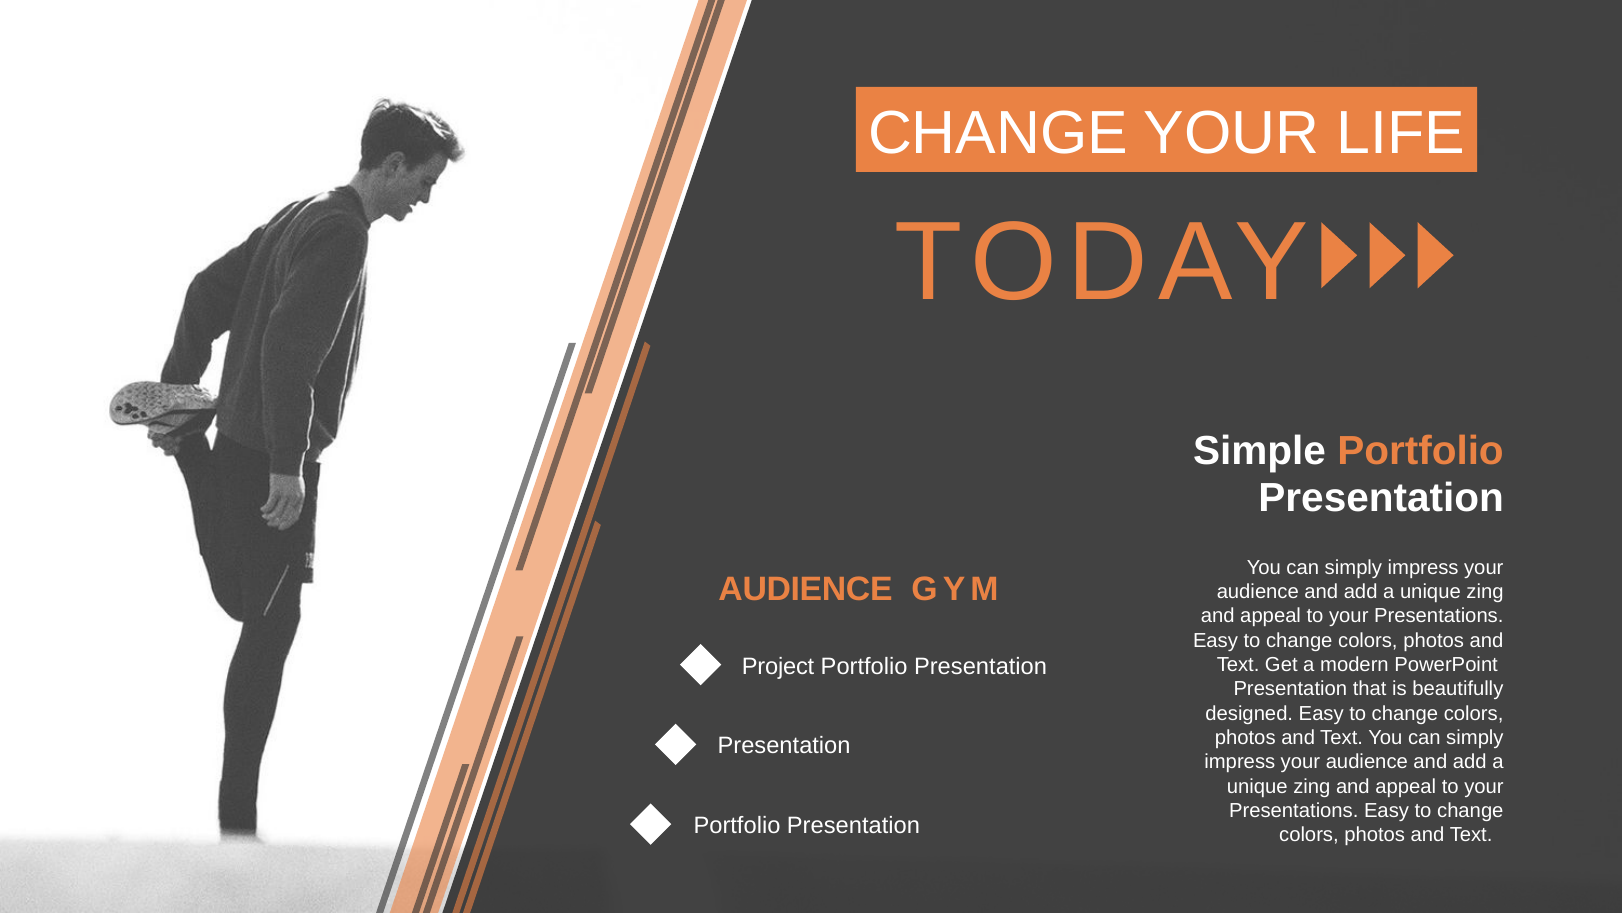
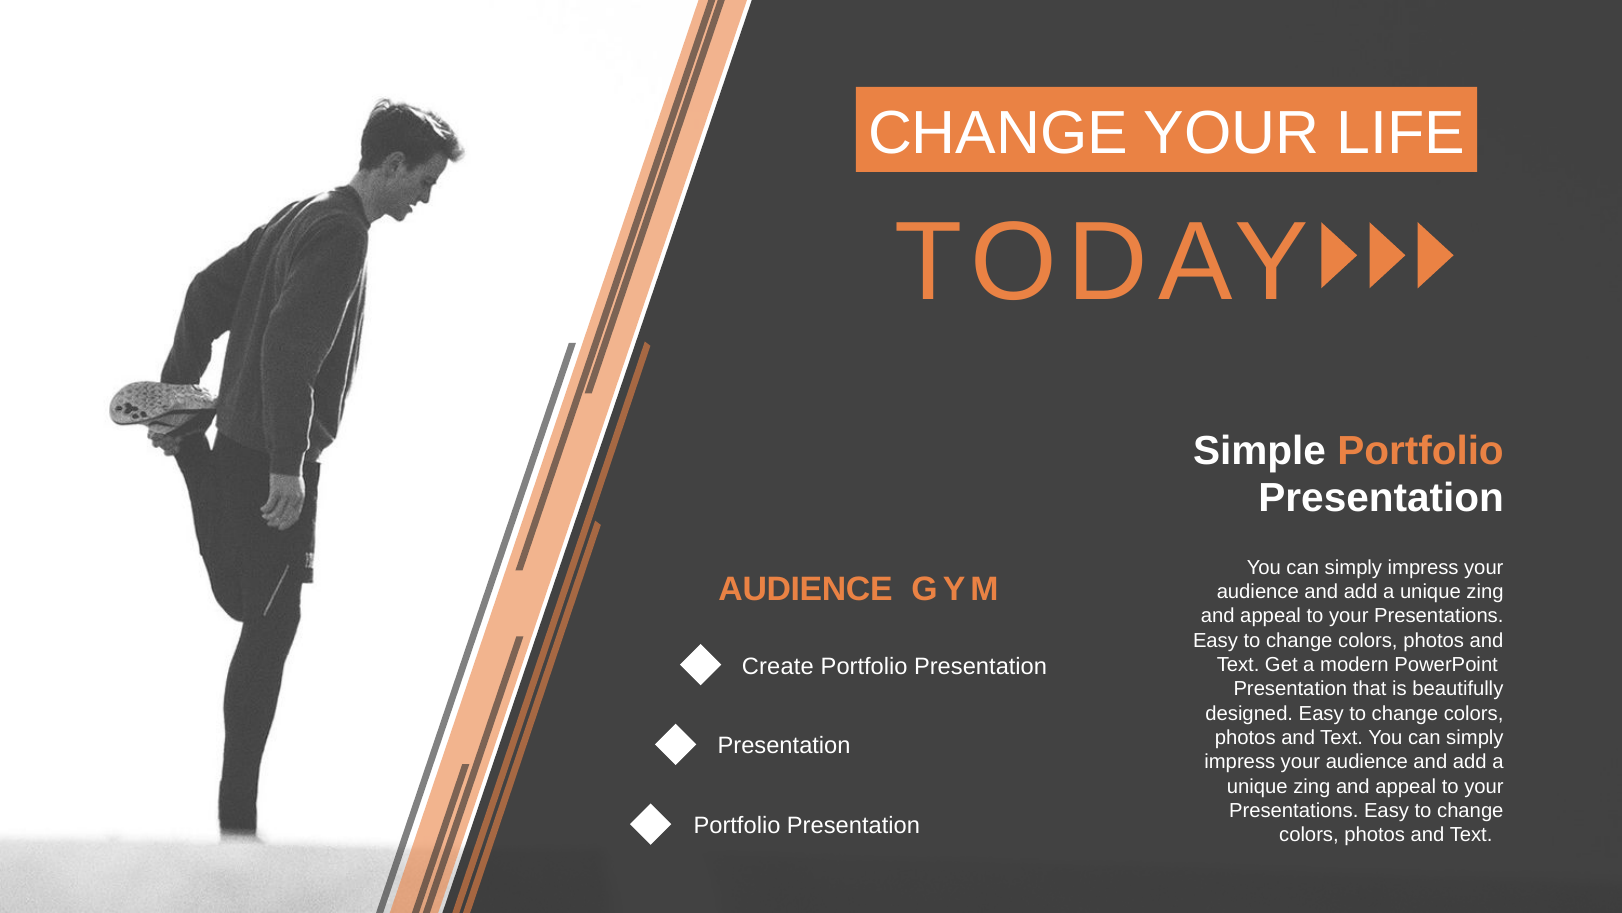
Project: Project -> Create
